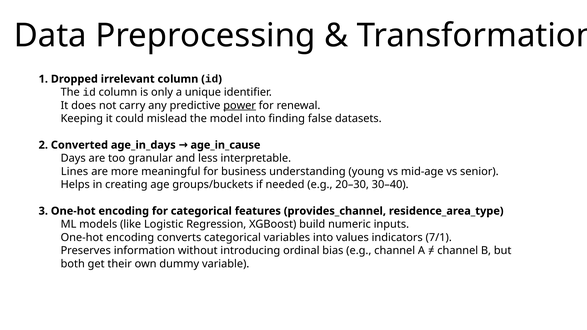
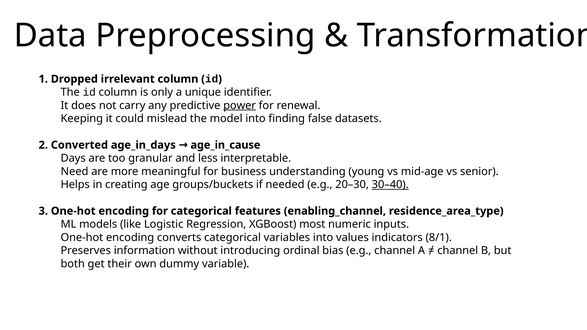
Lines: Lines -> Need
30–40 underline: none -> present
provides_channel: provides_channel -> enabling_channel
build: build -> most
7/1: 7/1 -> 8/1
